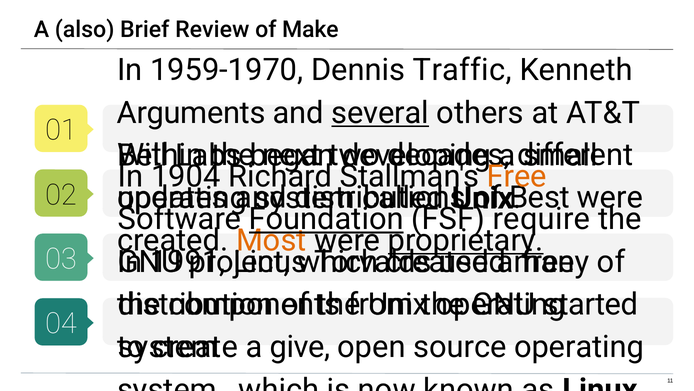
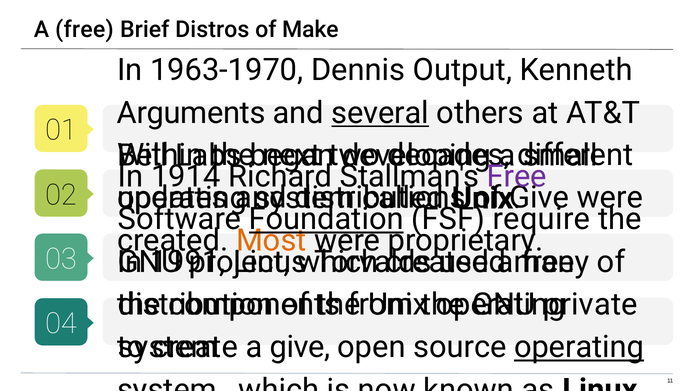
also at (85, 29): also -> free
Review: Review -> Distros
1959-1970: 1959-1970 -> 1963-1970
Traffic: Traffic -> Output
1904: 1904 -> 1914
Free at (517, 176) colour: orange -> purple
Best at (539, 197): Best -> Give
proprietary underline: present -> none
started: started -> private
operating at (579, 347) underline: none -> present
